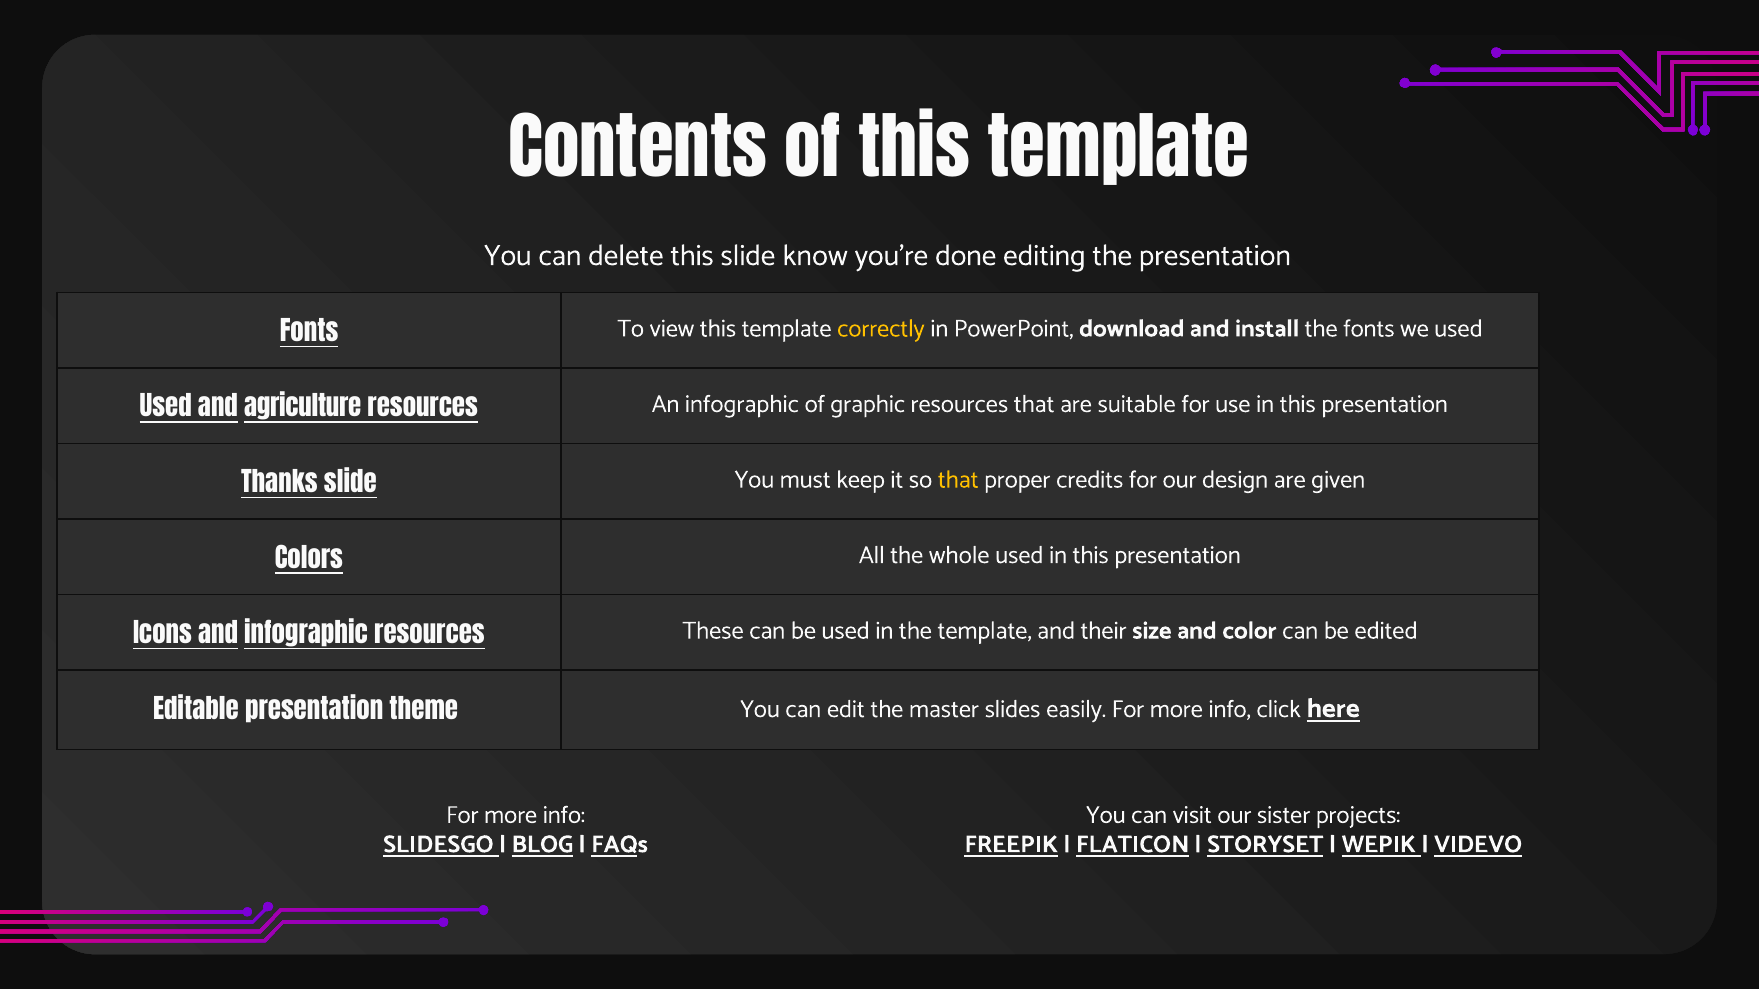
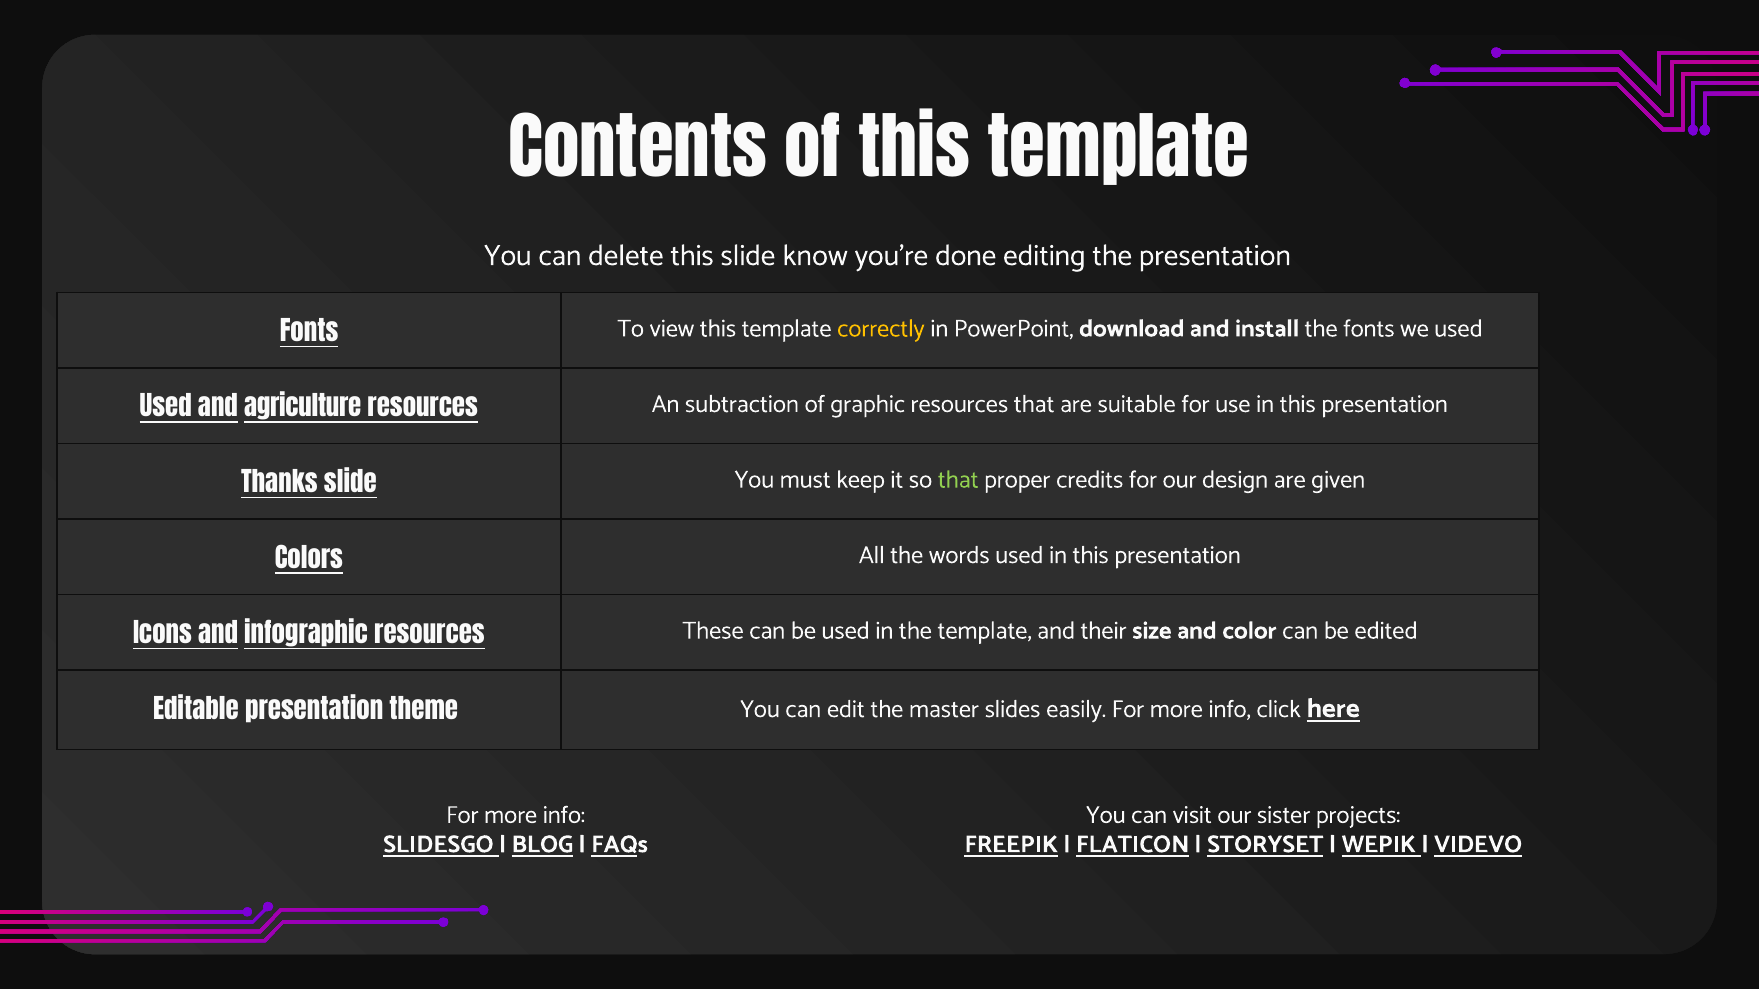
An infographic: infographic -> subtraction
that at (958, 480) colour: yellow -> light green
whole: whole -> words
